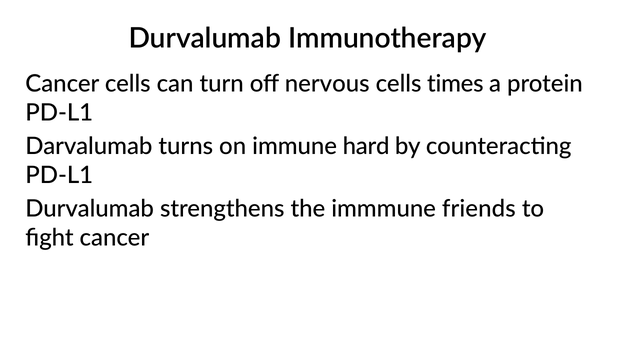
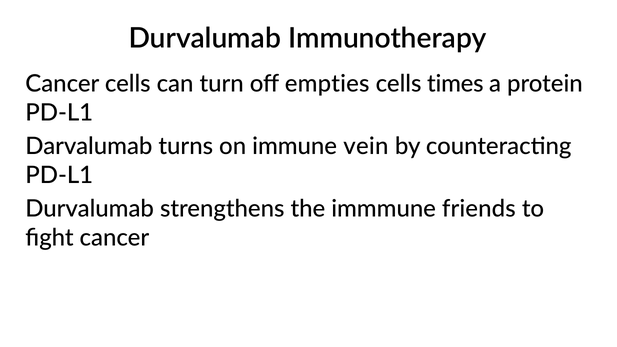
nervous: nervous -> empties
hard: hard -> vein
